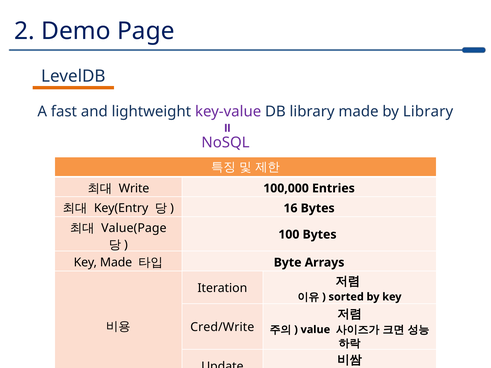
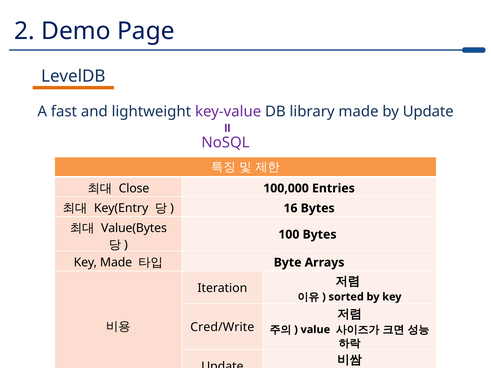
by Library: Library -> Update
Write at (134, 188): Write -> Close
Value(Page: Value(Page -> Value(Bytes
